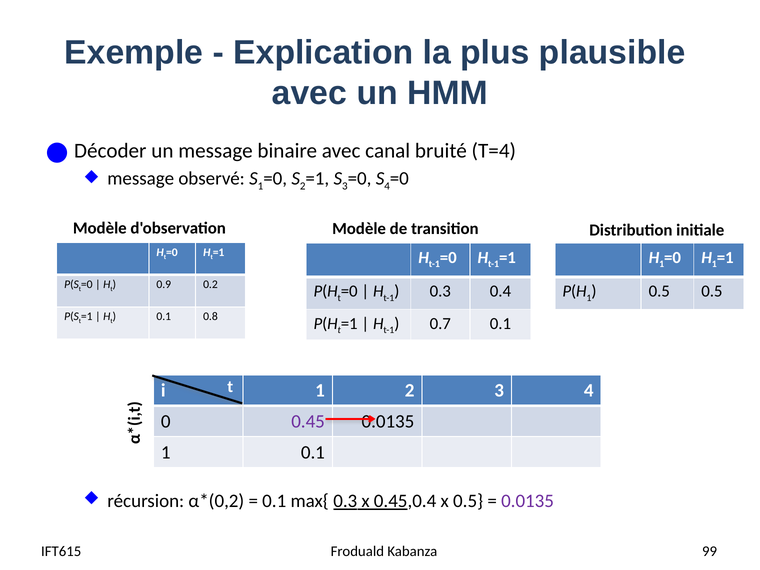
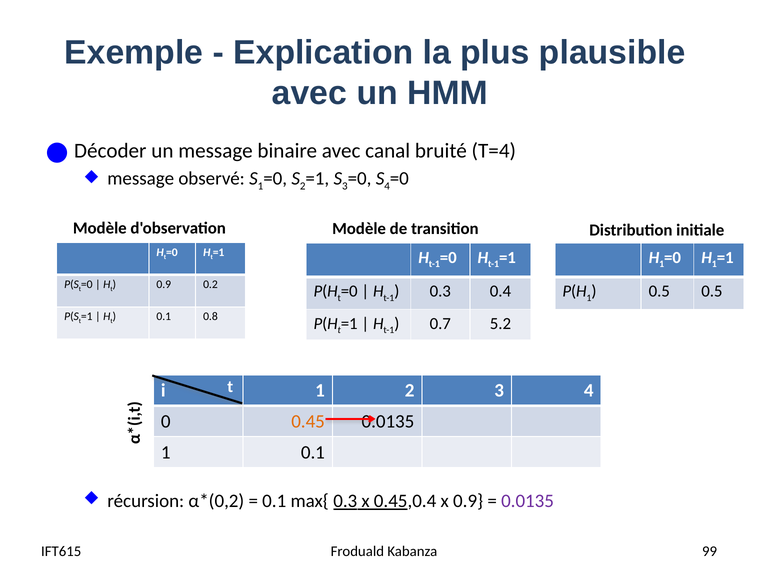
0.7 0.1: 0.1 -> 5.2
0.45 colour: purple -> orange
x 0.5: 0.5 -> 0.9
